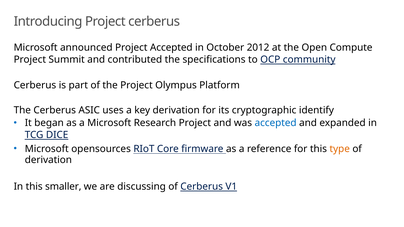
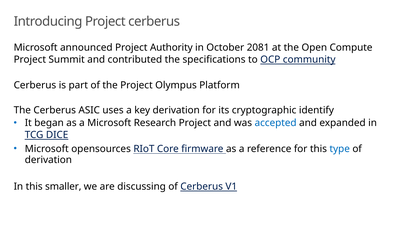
Project Accepted: Accepted -> Authority
2012: 2012 -> 2081
type colour: orange -> blue
